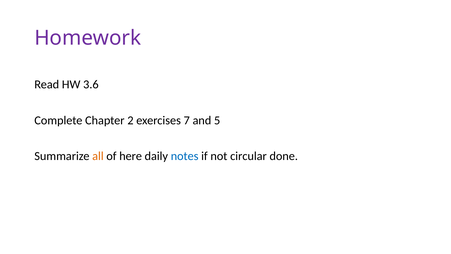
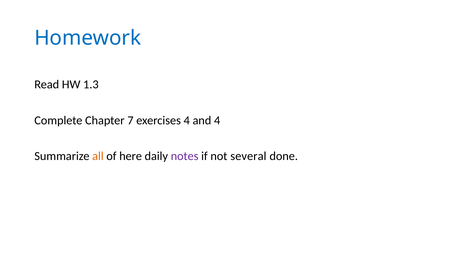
Homework colour: purple -> blue
3.6: 3.6 -> 1.3
2: 2 -> 7
exercises 7: 7 -> 4
and 5: 5 -> 4
notes colour: blue -> purple
circular: circular -> several
